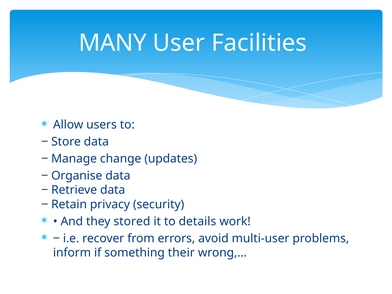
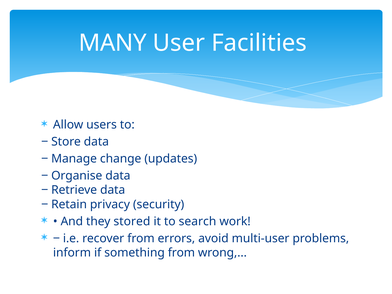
details: details -> search
something their: their -> from
